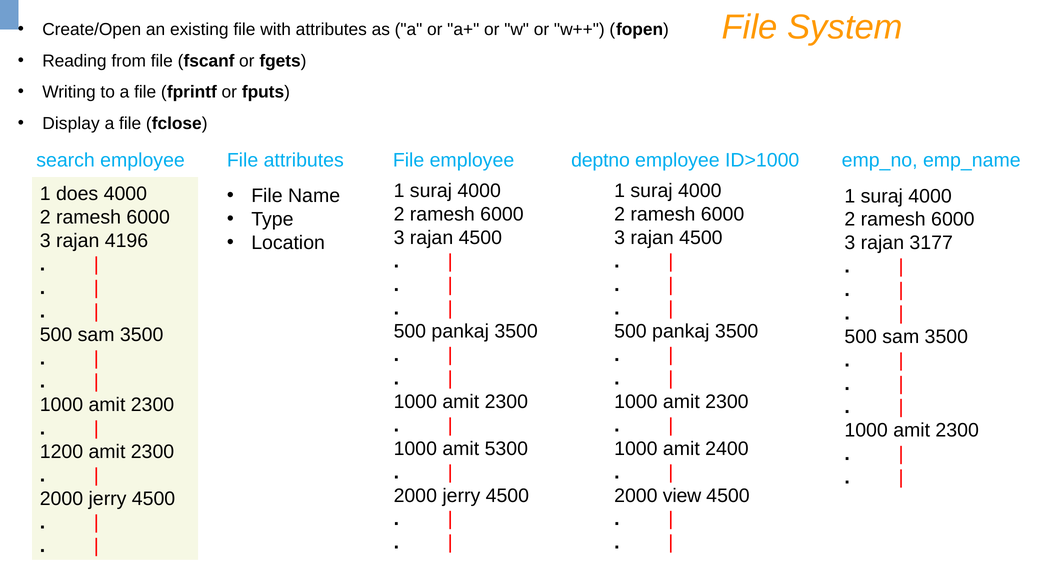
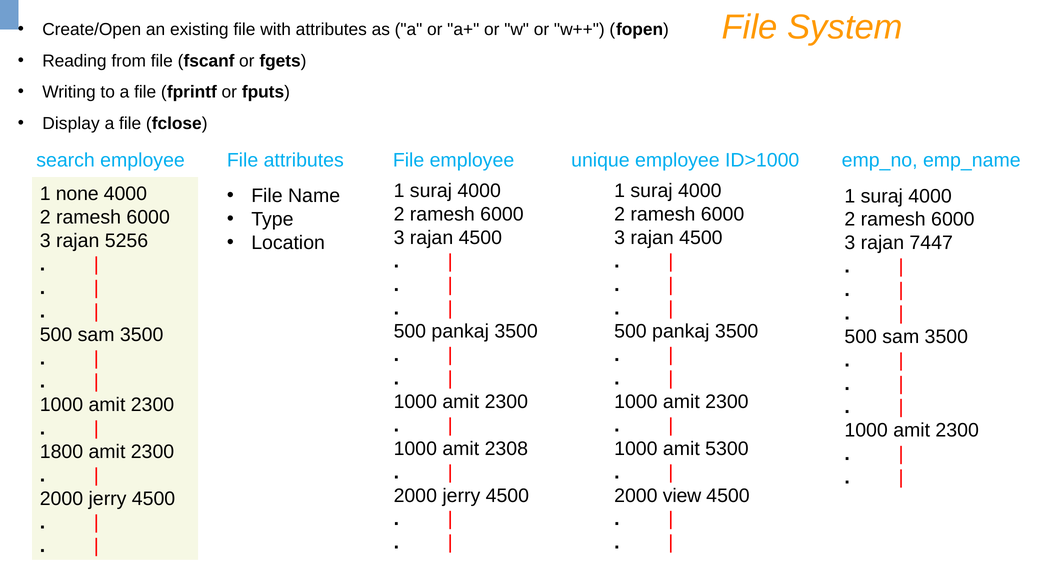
deptno: deptno -> unique
does: does -> none
4196: 4196 -> 5256
3177: 3177 -> 7447
5300: 5300 -> 2308
2400: 2400 -> 5300
1200: 1200 -> 1800
